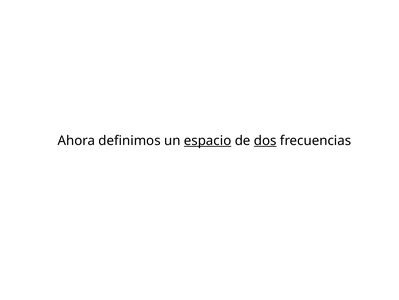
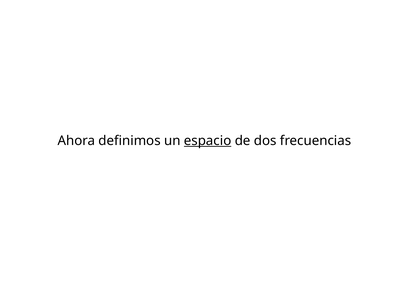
dos underline: present -> none
